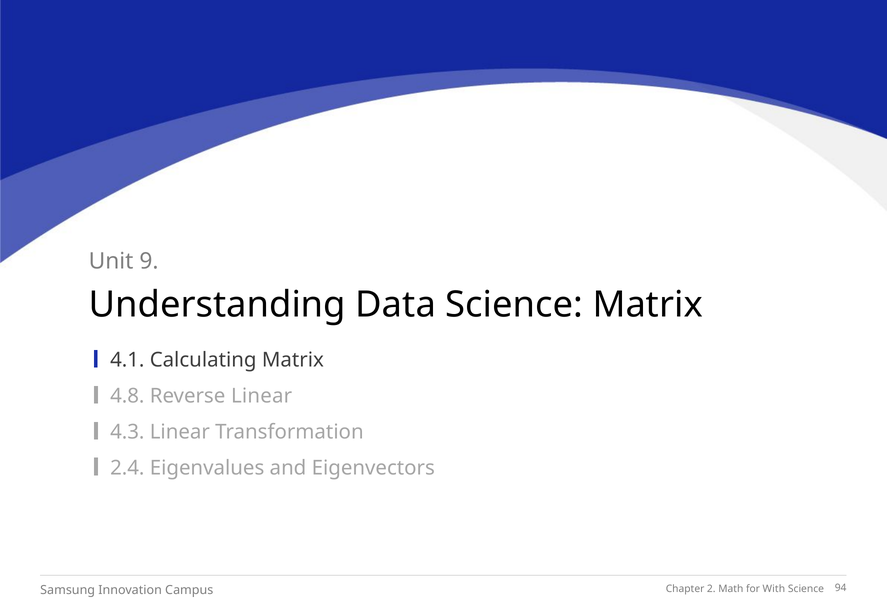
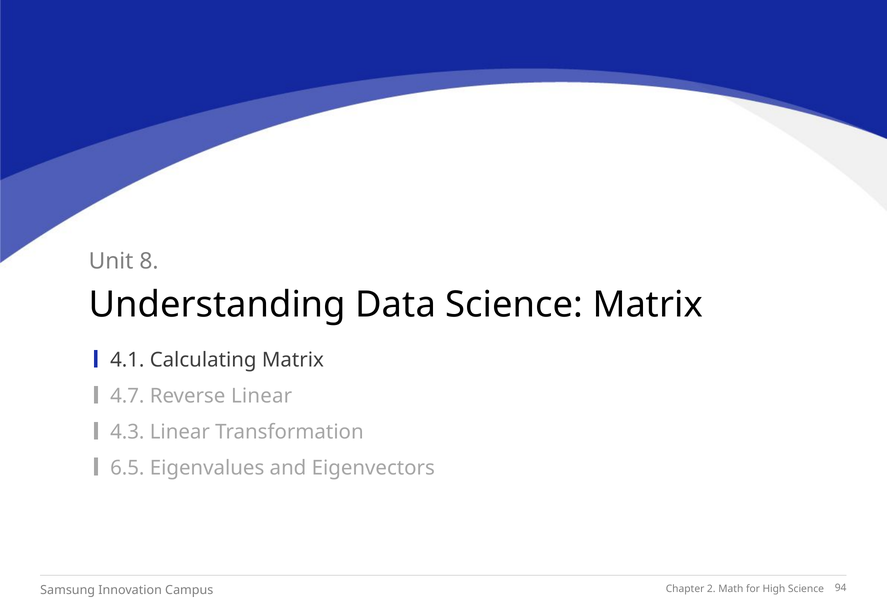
9: 9 -> 8
4.8: 4.8 -> 4.7
2.4: 2.4 -> 6.5
With: With -> High
